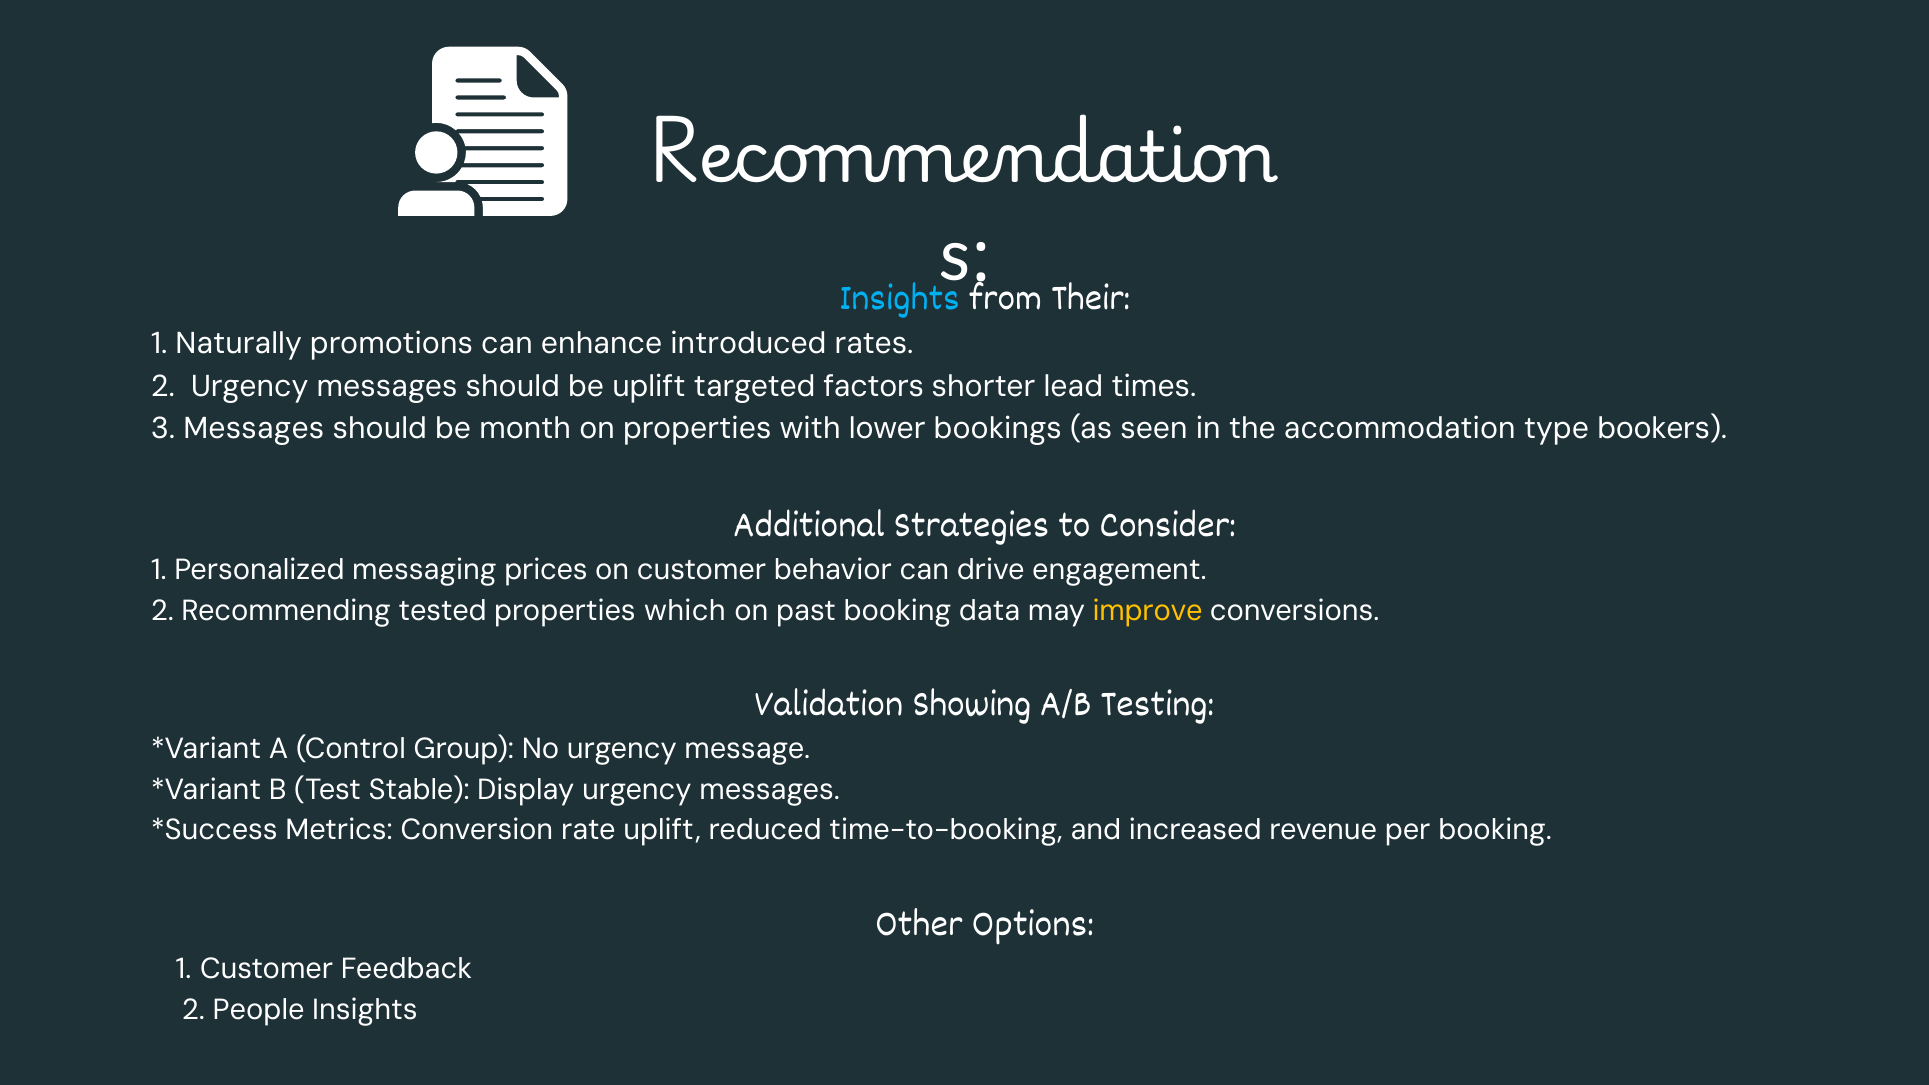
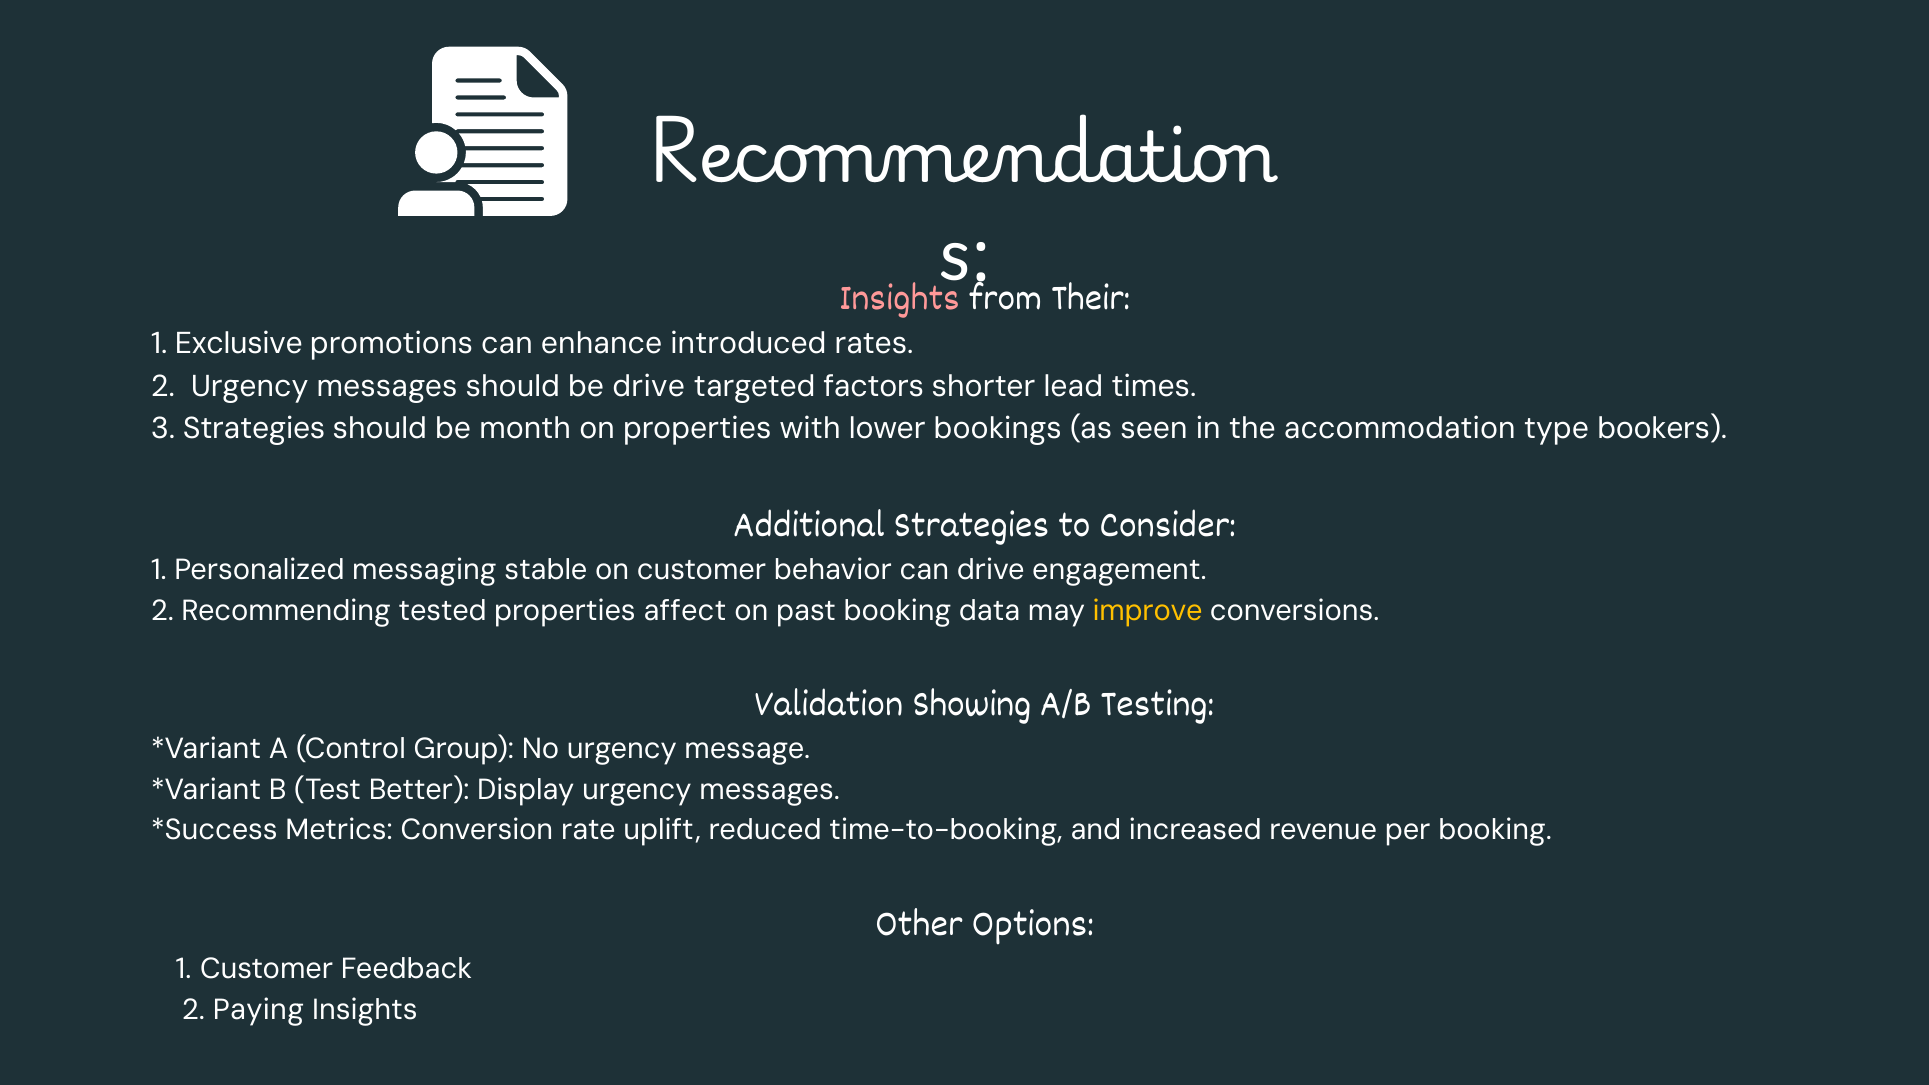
Insights at (899, 297) colour: light blue -> pink
Naturally: Naturally -> Exclusive
be uplift: uplift -> drive
3 Messages: Messages -> Strategies
prices: prices -> stable
which: which -> affect
Stable: Stable -> Better
People: People -> Paying
